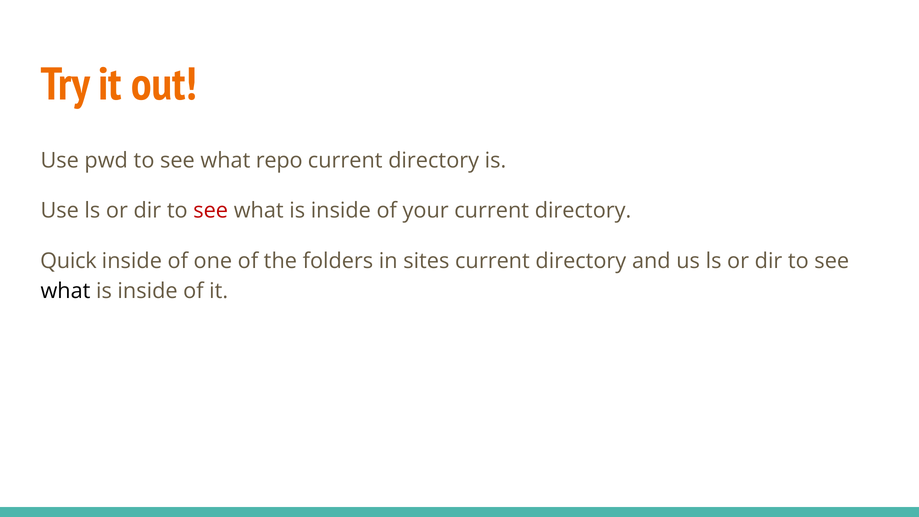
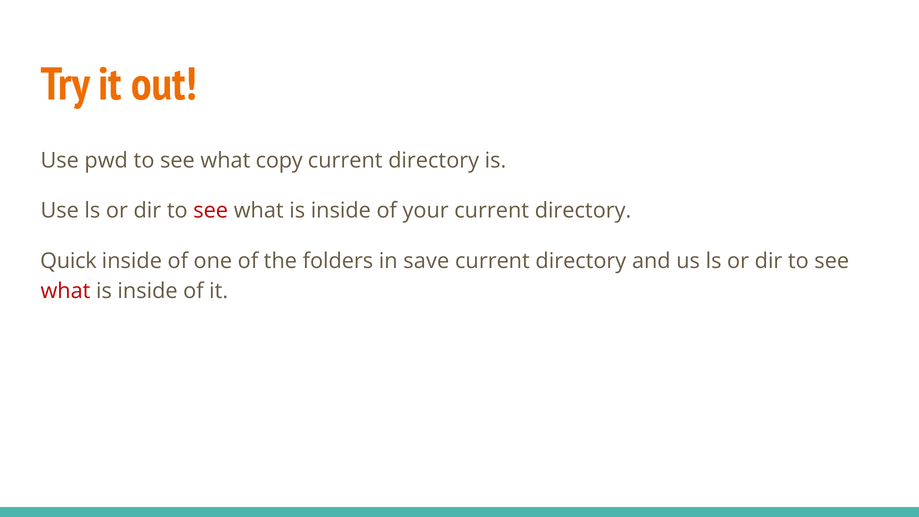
repo: repo -> copy
sites: sites -> save
what at (65, 291) colour: black -> red
